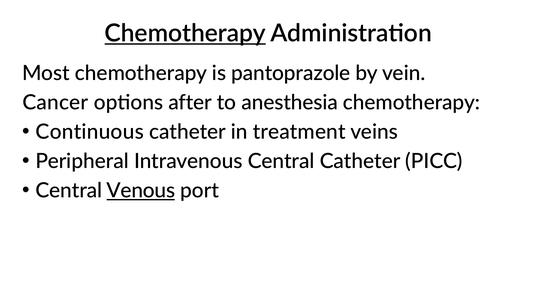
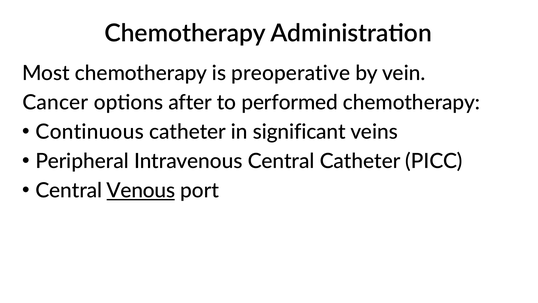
Chemotherapy at (185, 33) underline: present -> none
pantoprazole: pantoprazole -> preoperative
anesthesia: anesthesia -> performed
treatment: treatment -> significant
